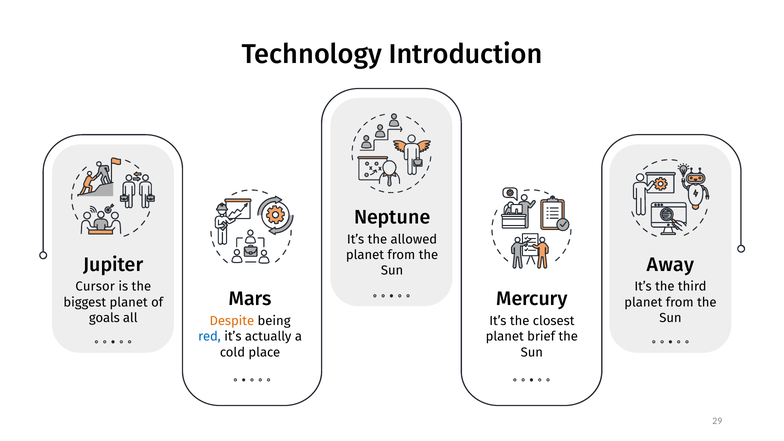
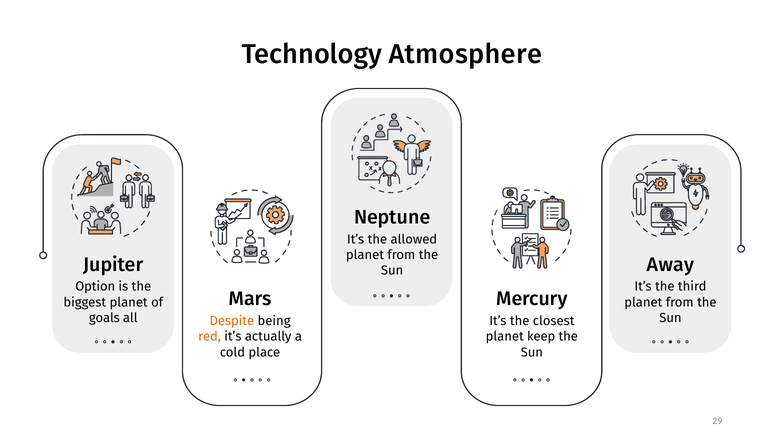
Introduction: Introduction -> Atmosphere
Cursor: Cursor -> Option
red colour: blue -> orange
brief: brief -> keep
